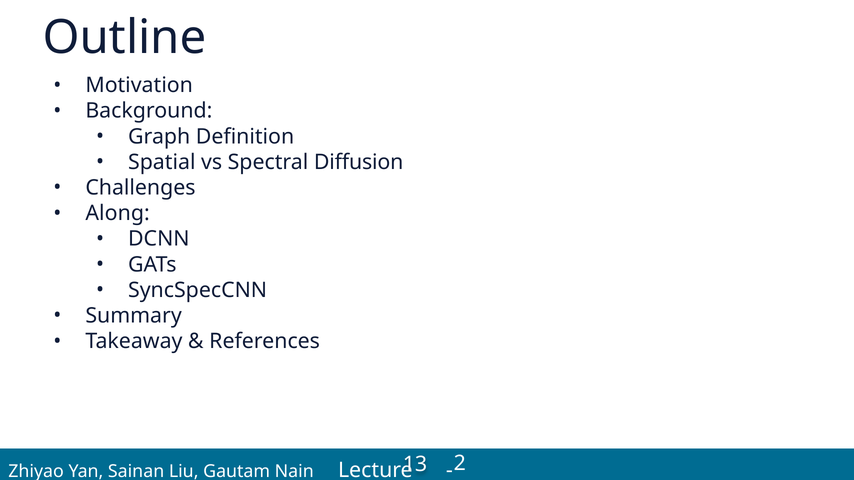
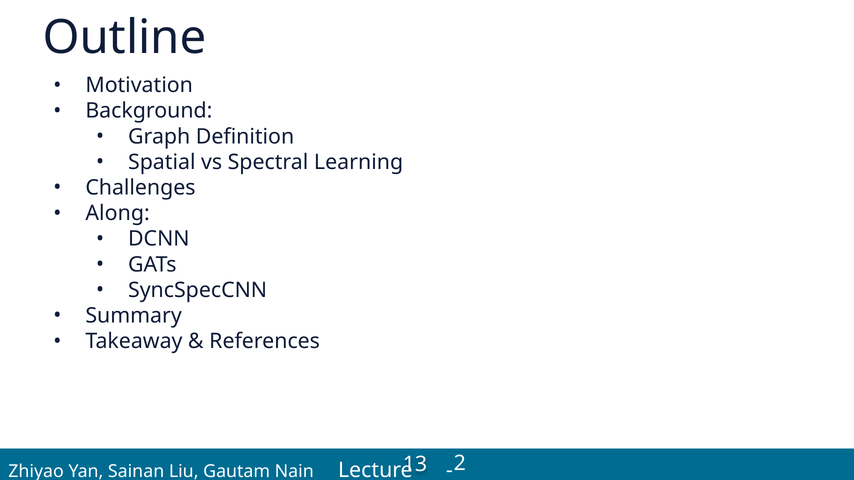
Diffusion: Diffusion -> Learning
